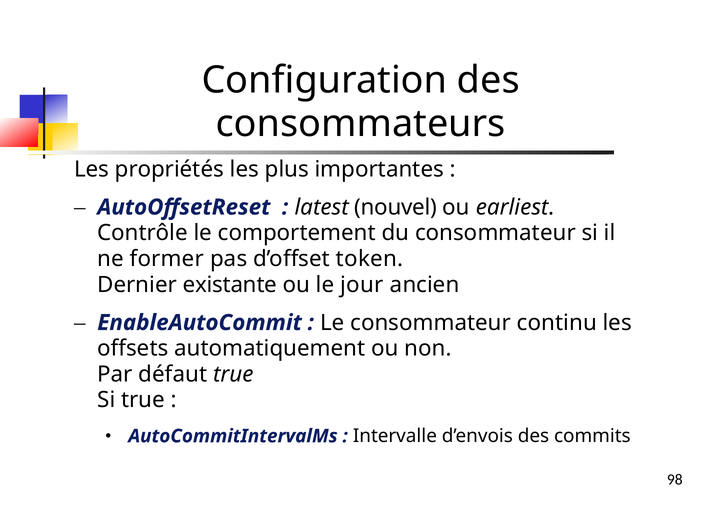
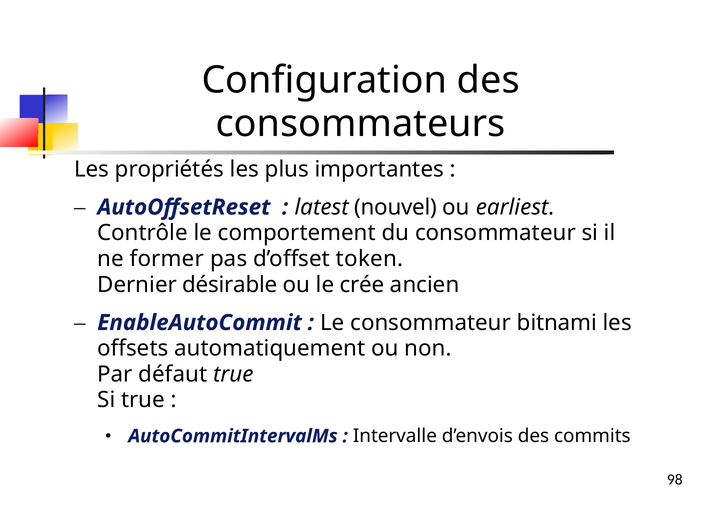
existante: existante -> désirable
jour: jour -> crée
continu: continu -> bitnami
